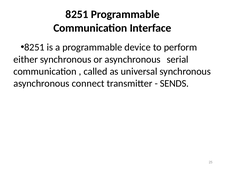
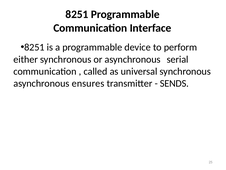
connect: connect -> ensures
